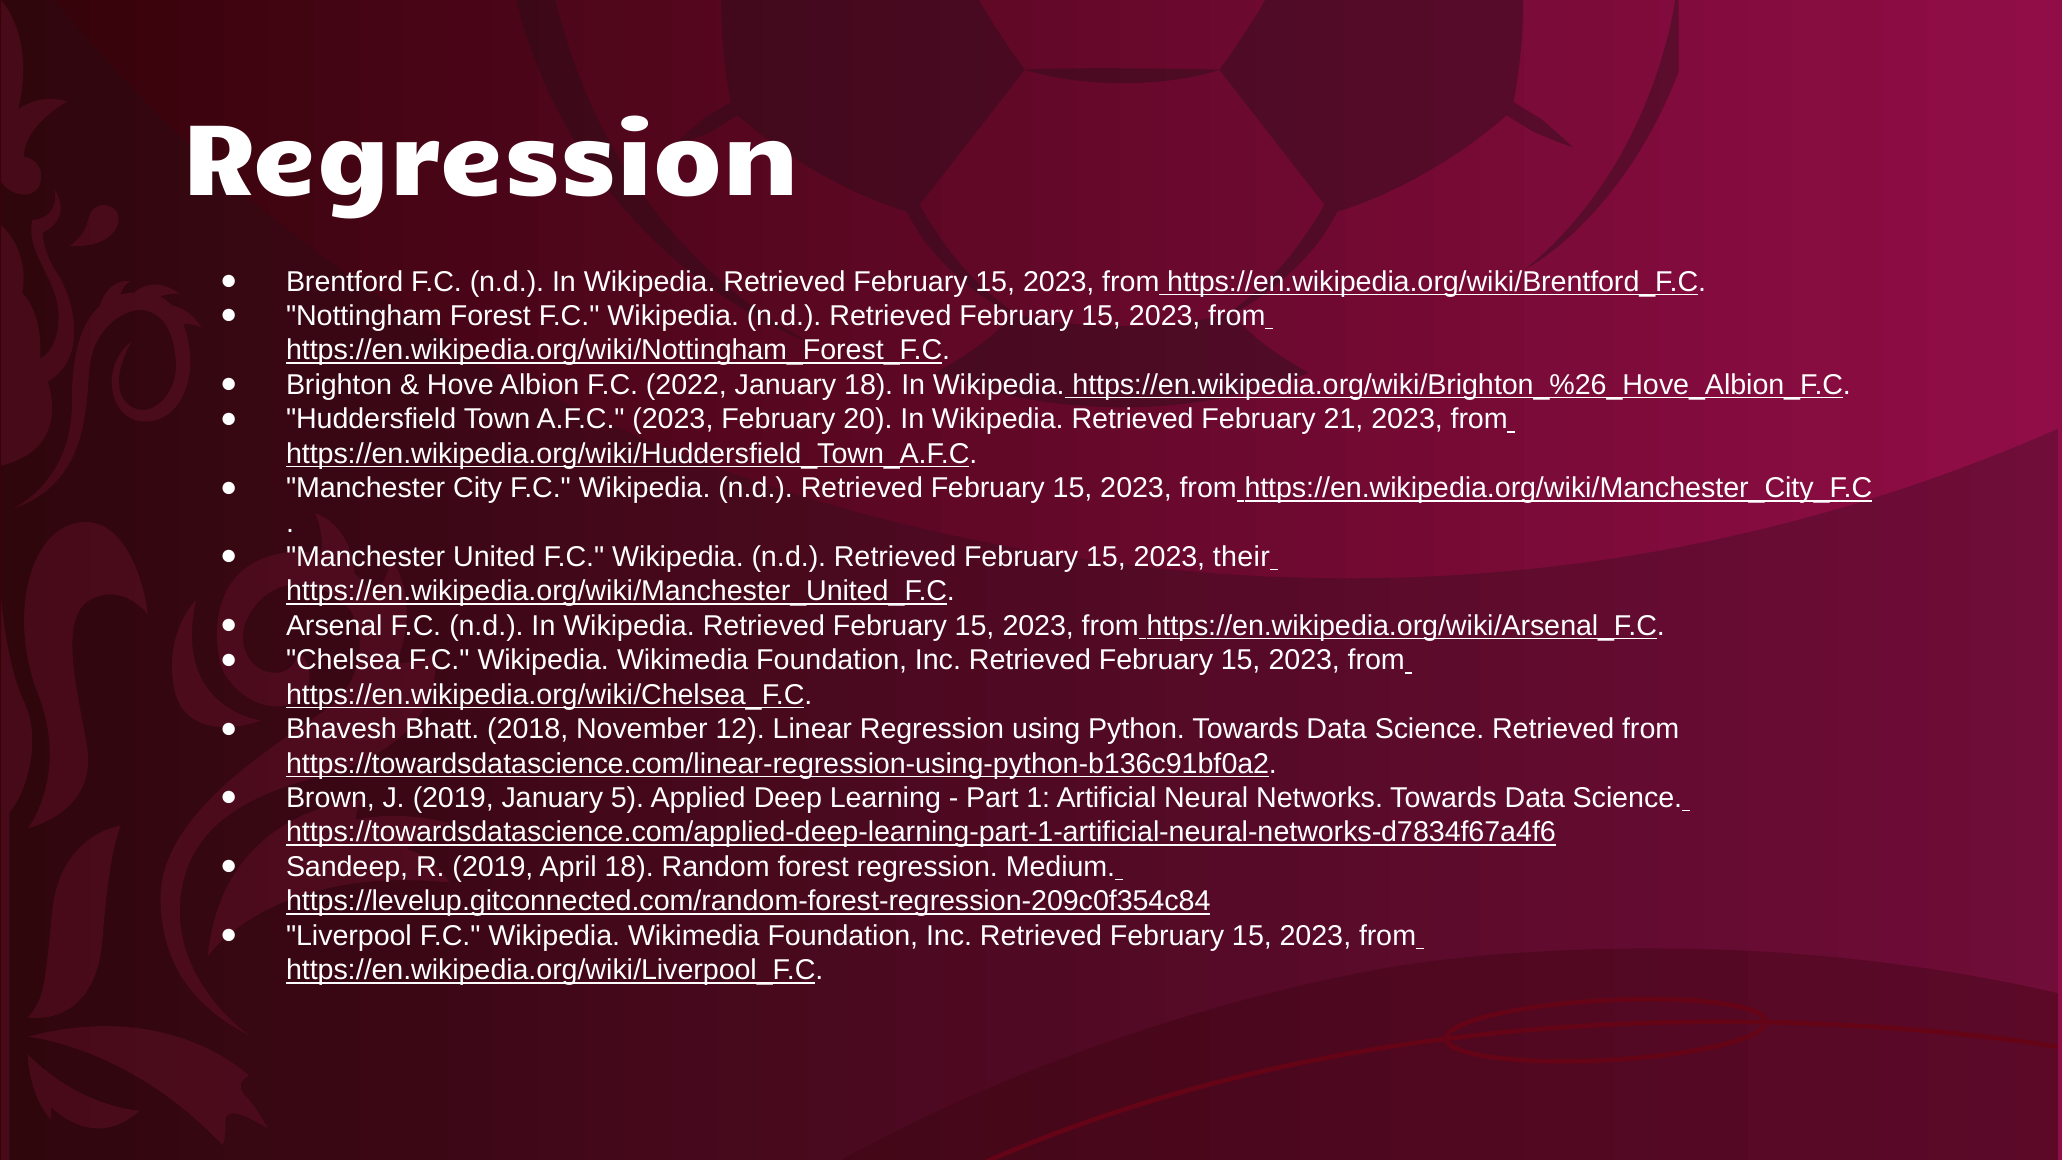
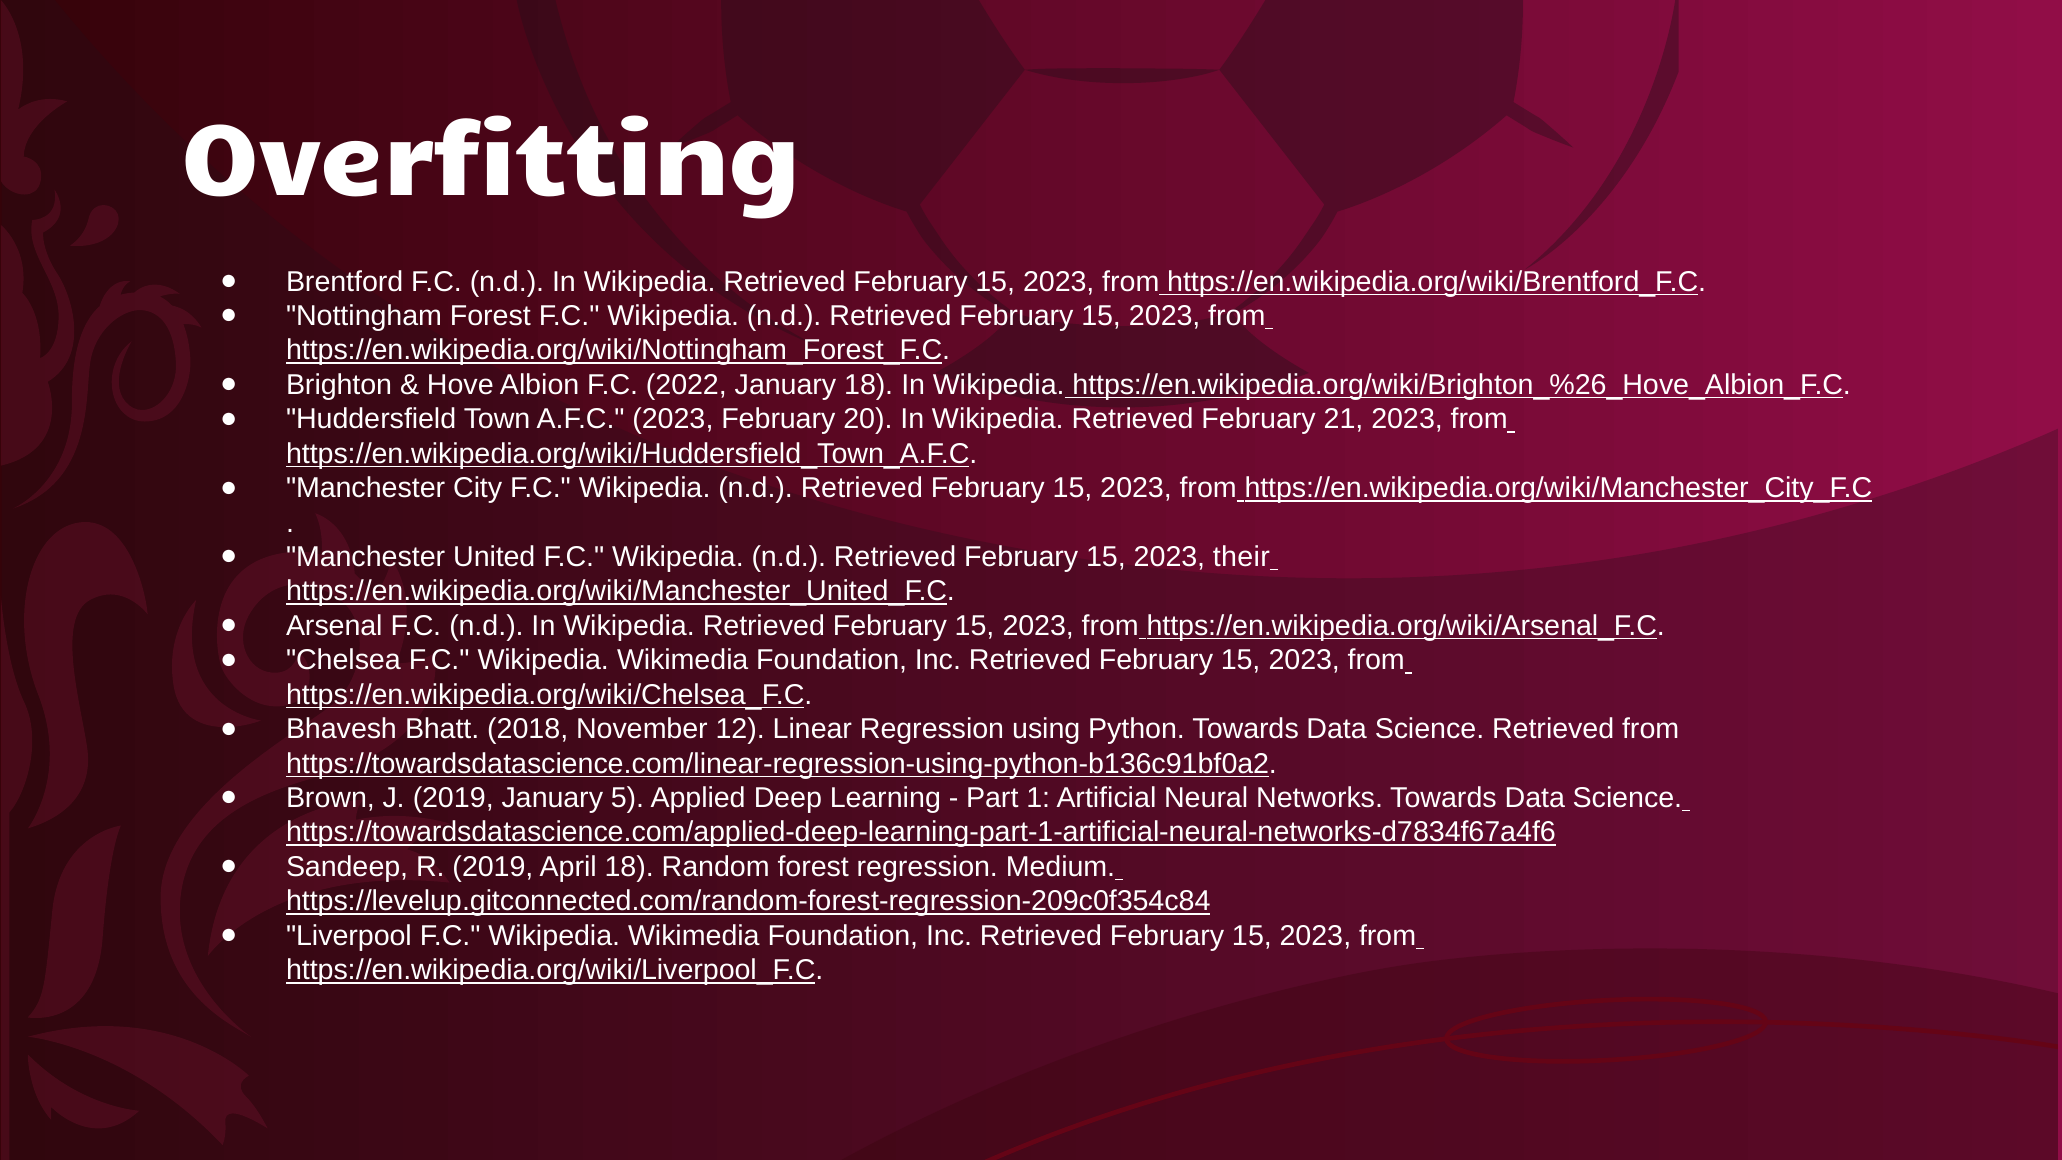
Regression at (491, 163): Regression -> Overfitting
